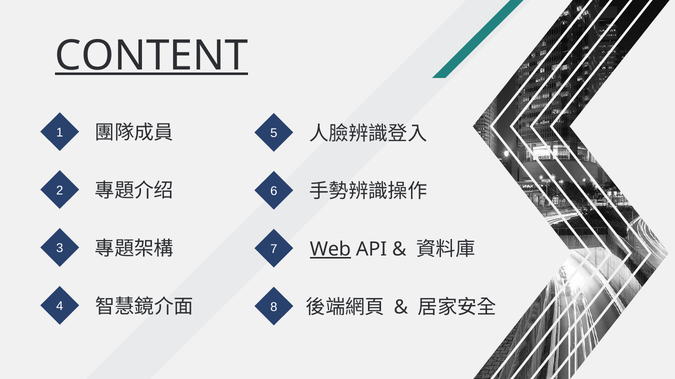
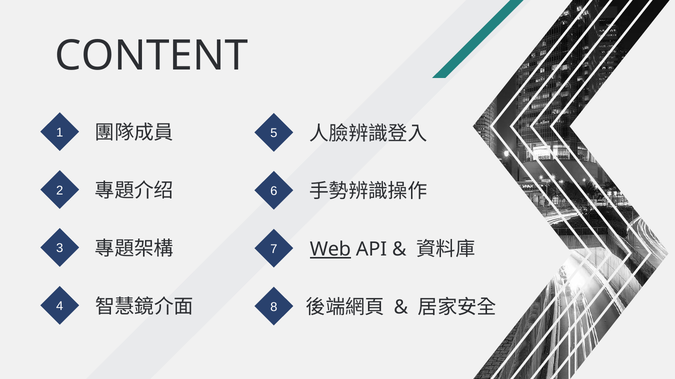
CONTENT underline: present -> none
